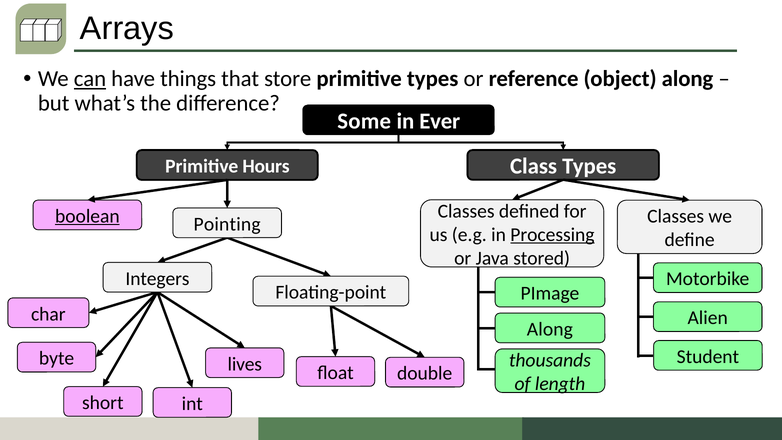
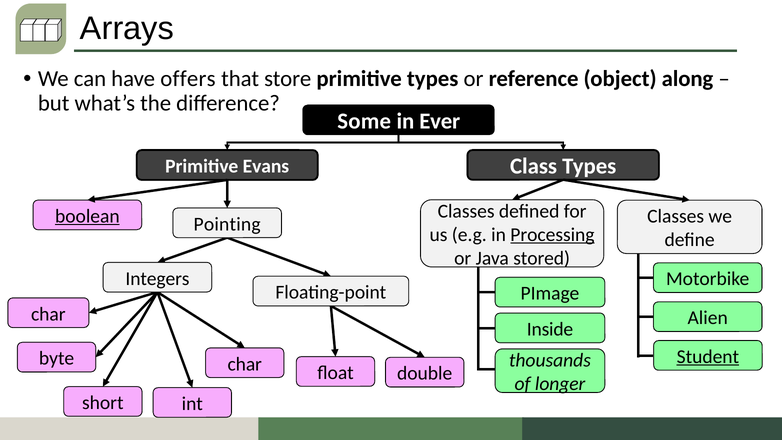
can underline: present -> none
things: things -> offers
Hours: Hours -> Evans
Along at (550, 329): Along -> Inside
Student underline: none -> present
lives at (245, 364): lives -> char
length: length -> longer
